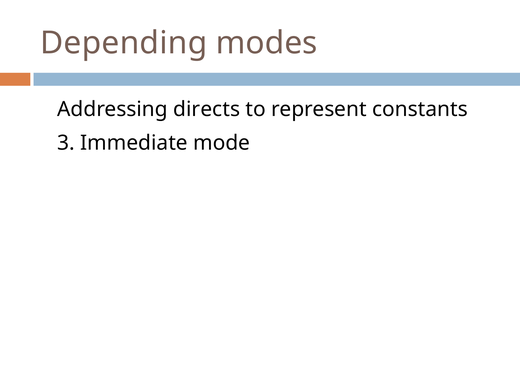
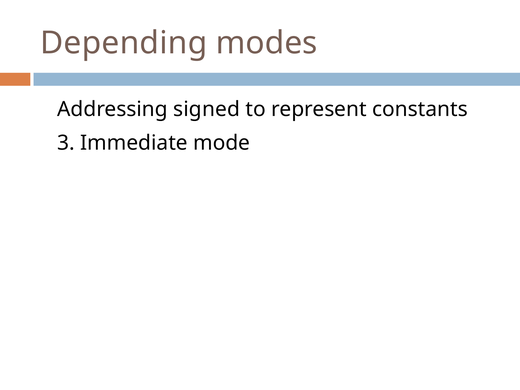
directs: directs -> signed
